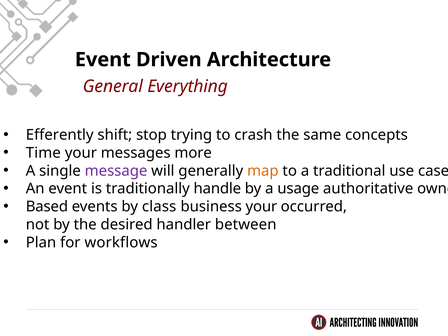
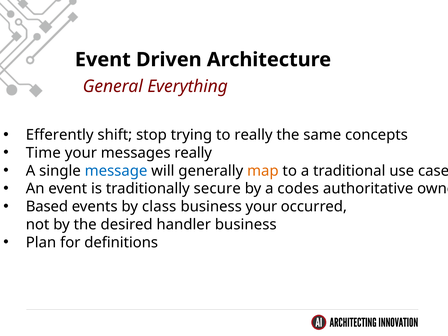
to crash: crash -> really
messages more: more -> really
message colour: purple -> blue
handle: handle -> secure
usage: usage -> codes
handler between: between -> business
workflows: workflows -> definitions
